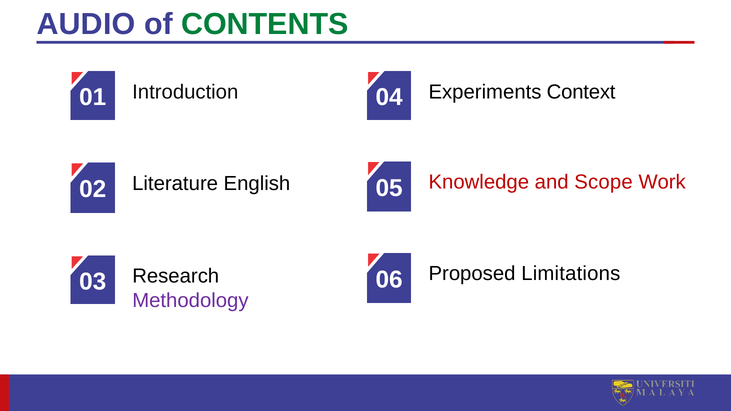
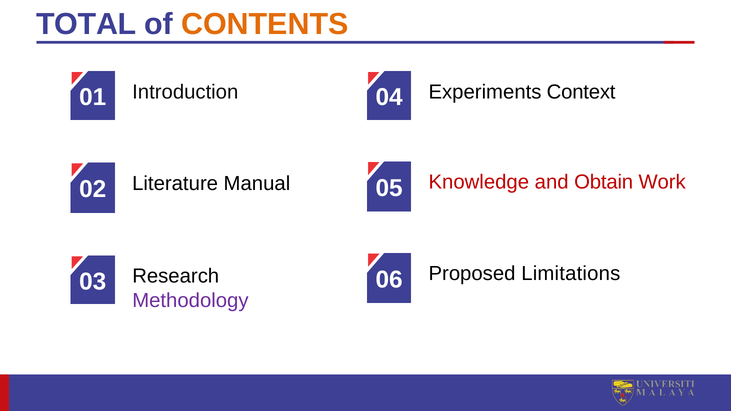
AUDIO: AUDIO -> TOTAL
CONTENTS colour: green -> orange
Scope: Scope -> Obtain
English: English -> Manual
